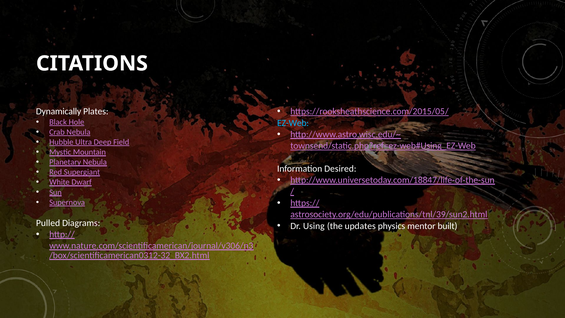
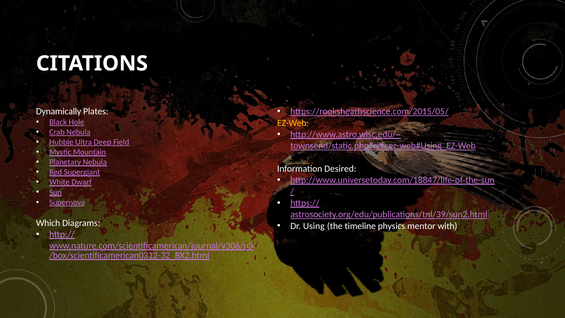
EZ-Web colour: light blue -> yellow
Pulled: Pulled -> Which
updates: updates -> timeline
built: built -> with
